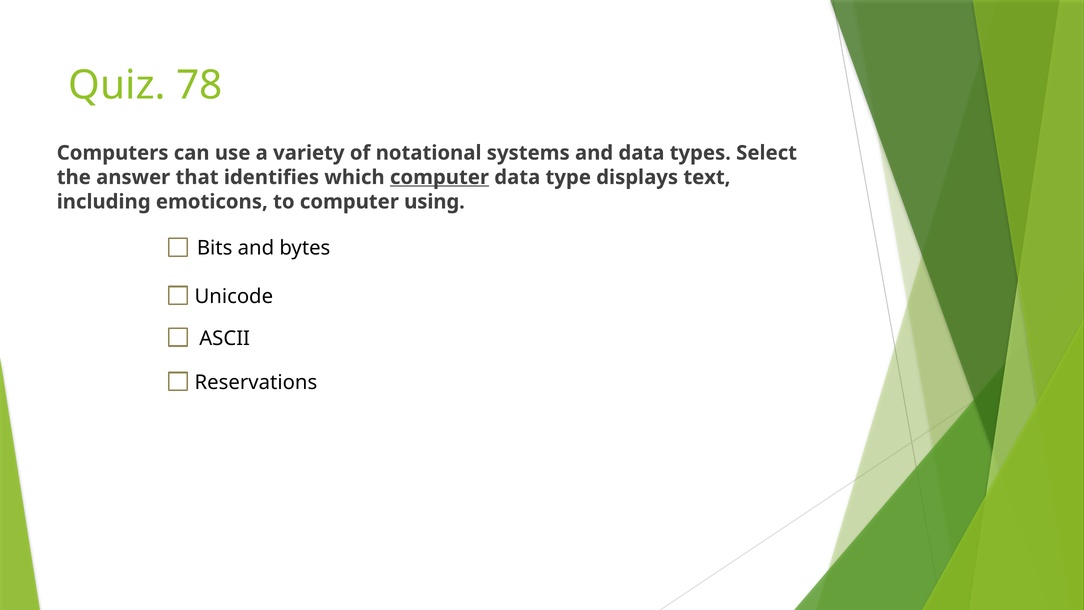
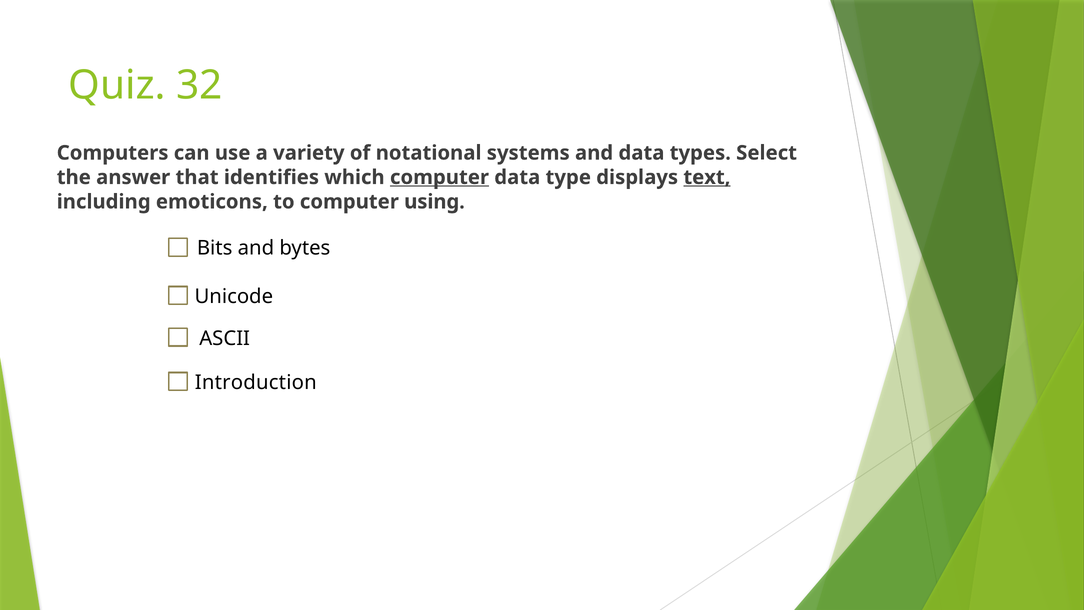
78: 78 -> 32
text underline: none -> present
Reservations: Reservations -> Introduction
